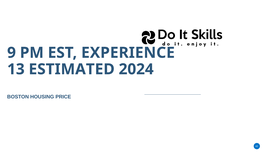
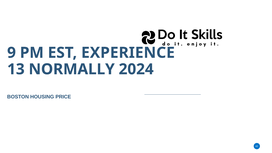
ESTIMATED: ESTIMATED -> NORMALLY
